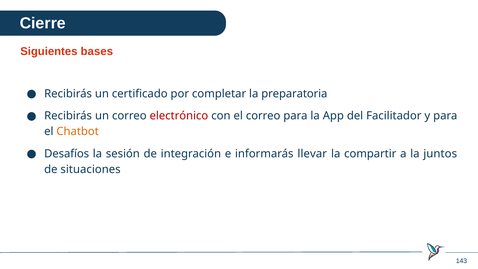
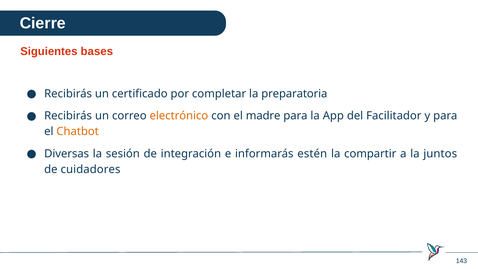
electrónico colour: red -> orange
el correo: correo -> madre
Desafíos: Desafíos -> Diversas
llevar: llevar -> estén
situaciones: situaciones -> cuidadores
